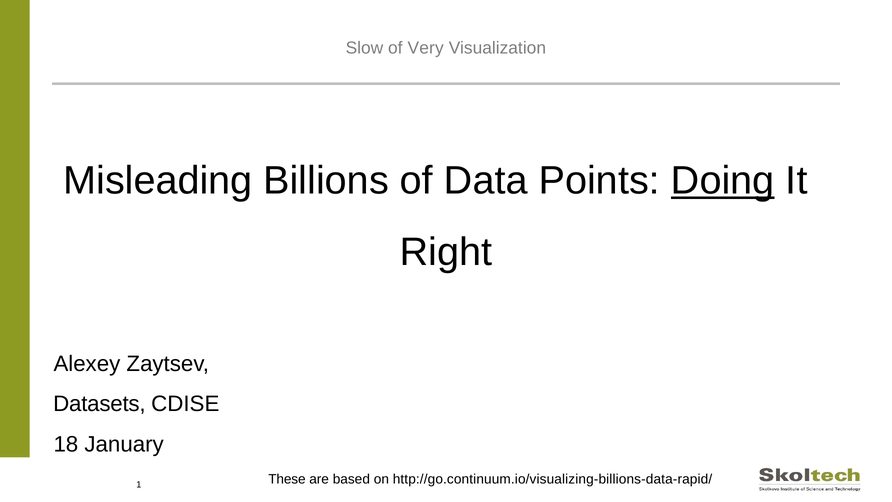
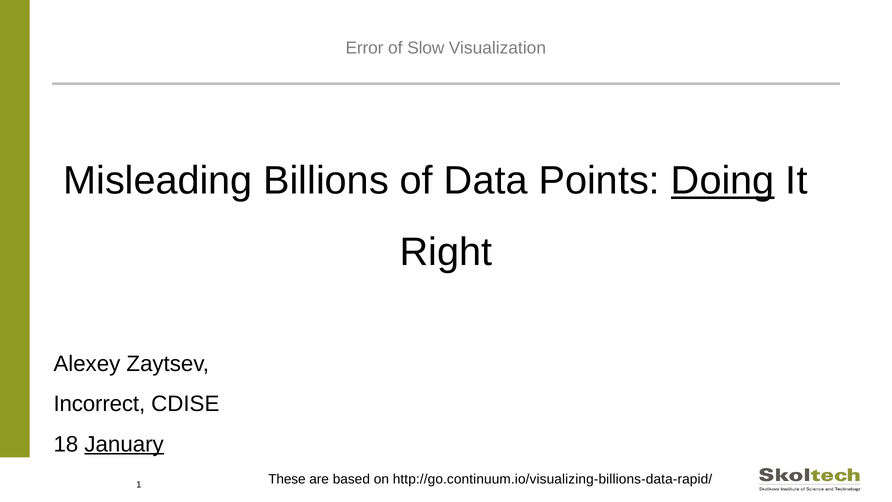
Slow: Slow -> Error
Very: Very -> Slow
Datasets: Datasets -> Incorrect
January underline: none -> present
